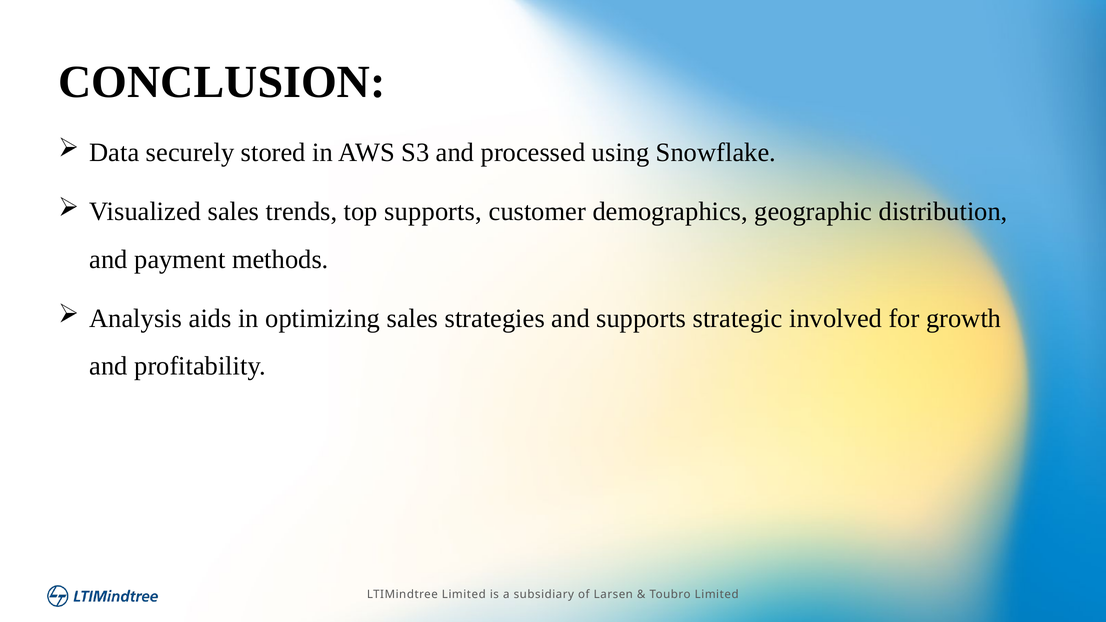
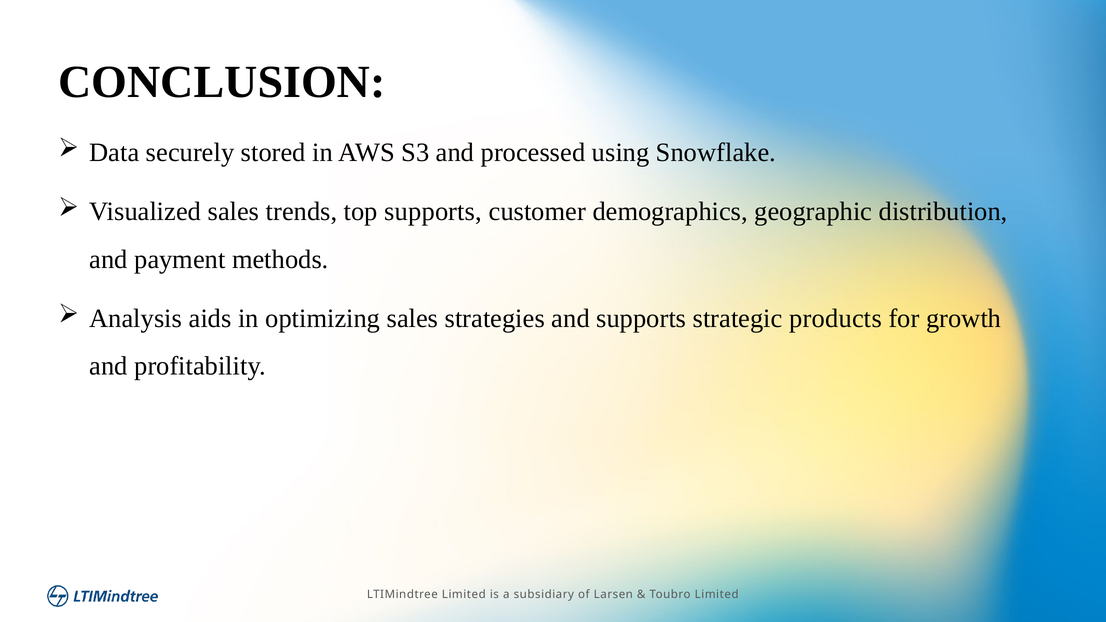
involved: involved -> products
